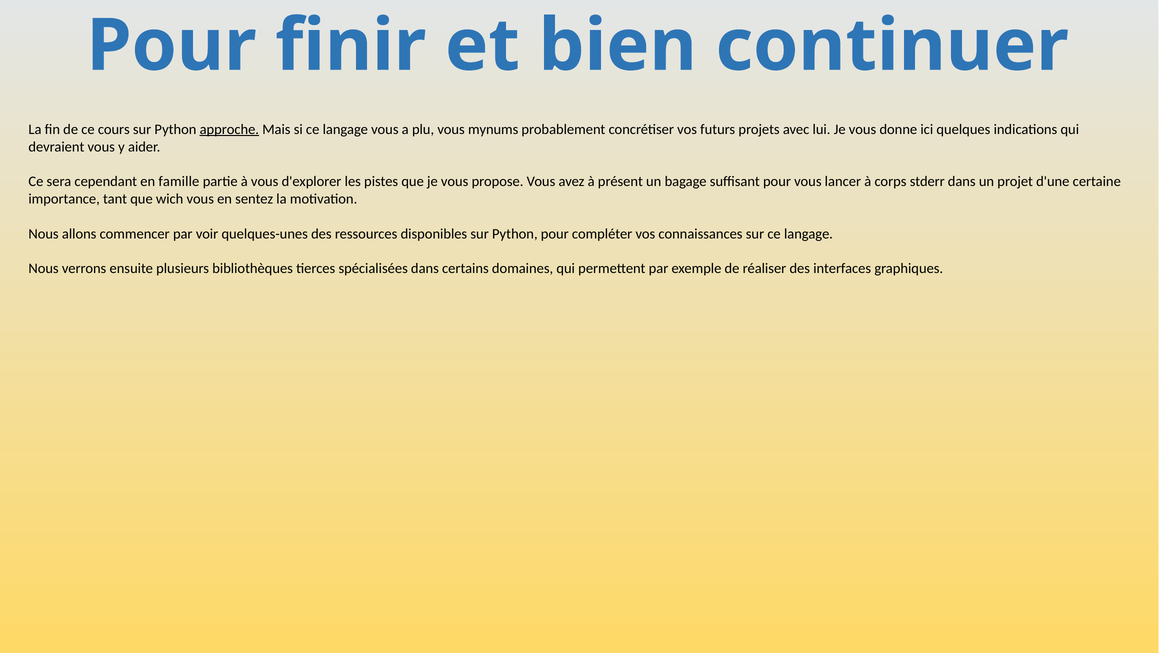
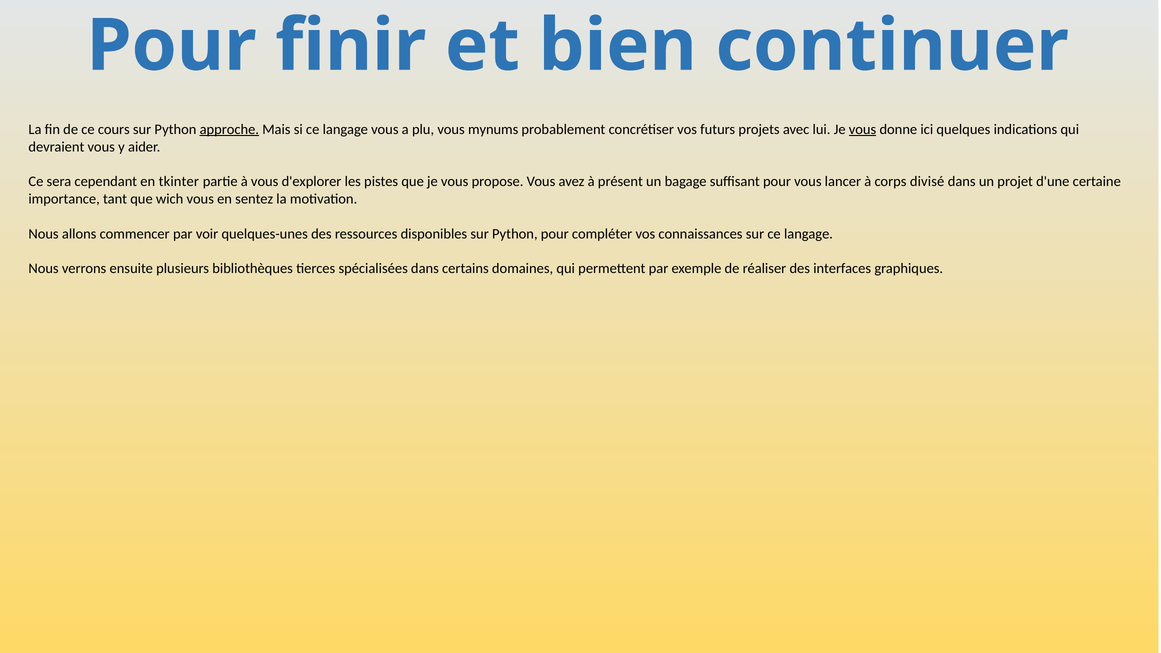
vous at (863, 129) underline: none -> present
famille: famille -> tkinter
stderr: stderr -> divisé
